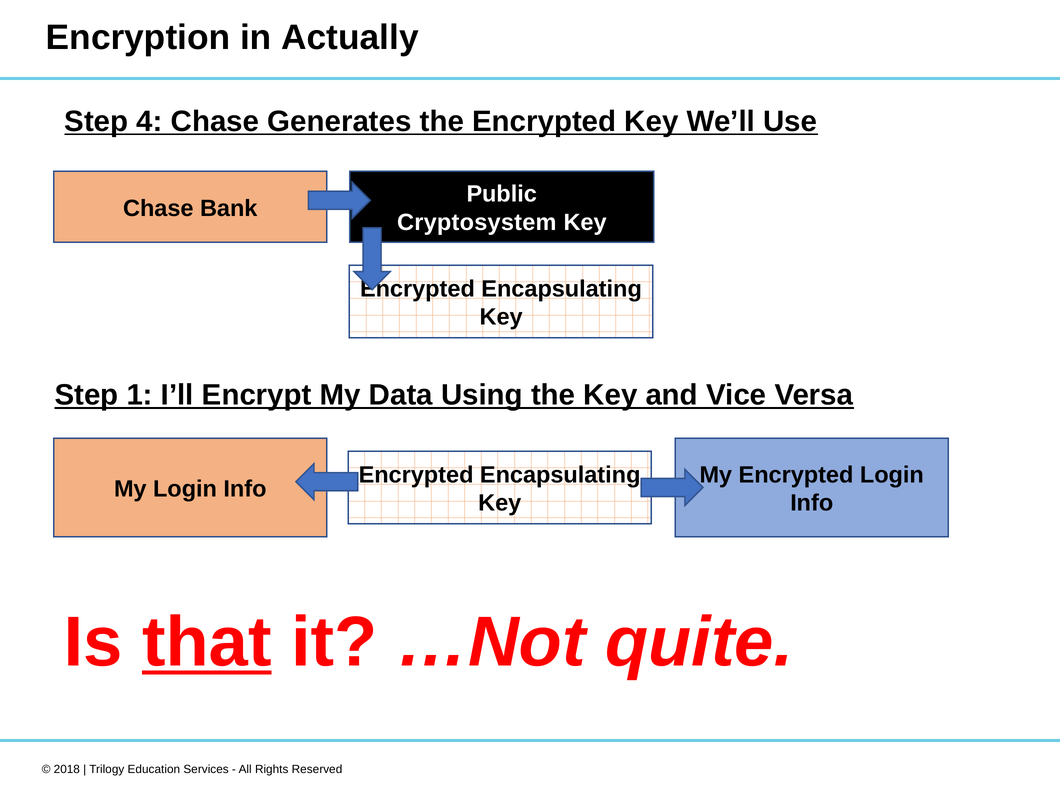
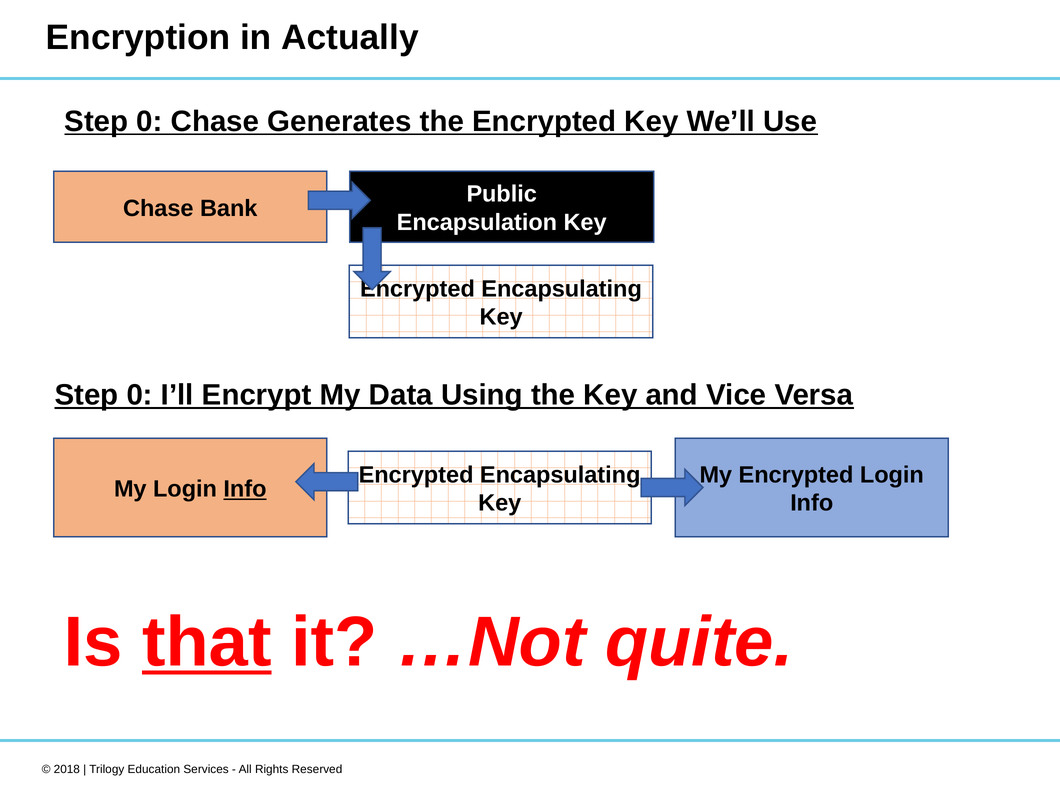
4 at (150, 121): 4 -> 0
Cryptosystem: Cryptosystem -> Encapsulation
1 at (140, 395): 1 -> 0
Info at (245, 489) underline: none -> present
